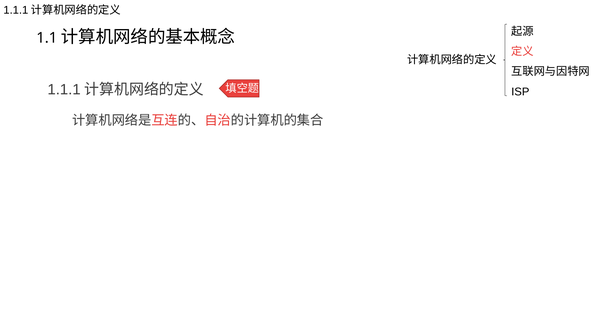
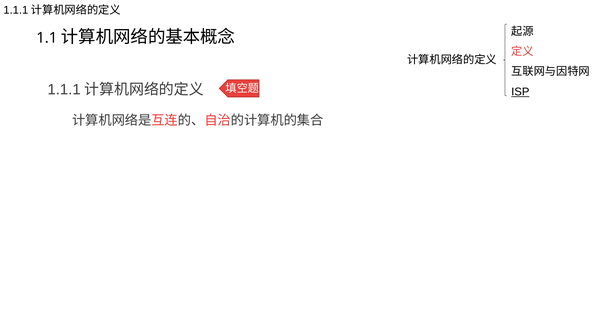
ISP underline: none -> present
